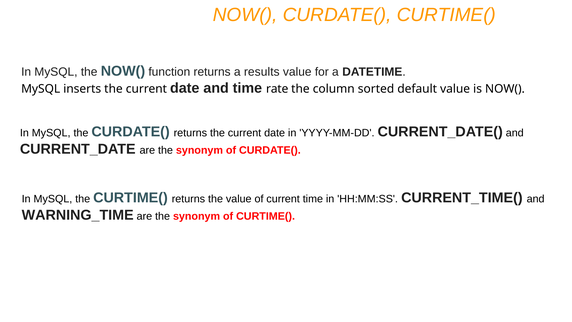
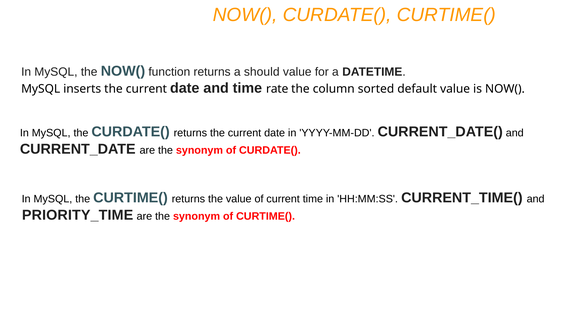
results: results -> should
WARNING_TIME: WARNING_TIME -> PRIORITY_TIME
